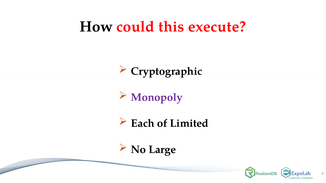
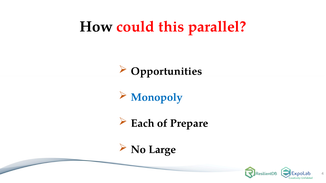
execute: execute -> parallel
Cryptographic: Cryptographic -> Opportunities
Monopoly colour: purple -> blue
Limited: Limited -> Prepare
